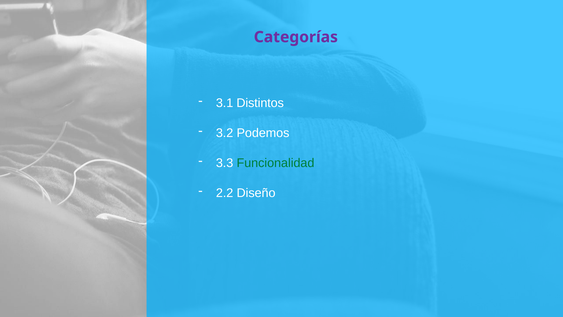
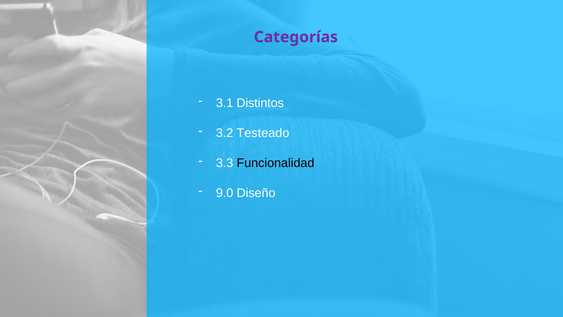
Podemos: Podemos -> Testeado
Funcionalidad colour: green -> black
2.2: 2.2 -> 9.0
